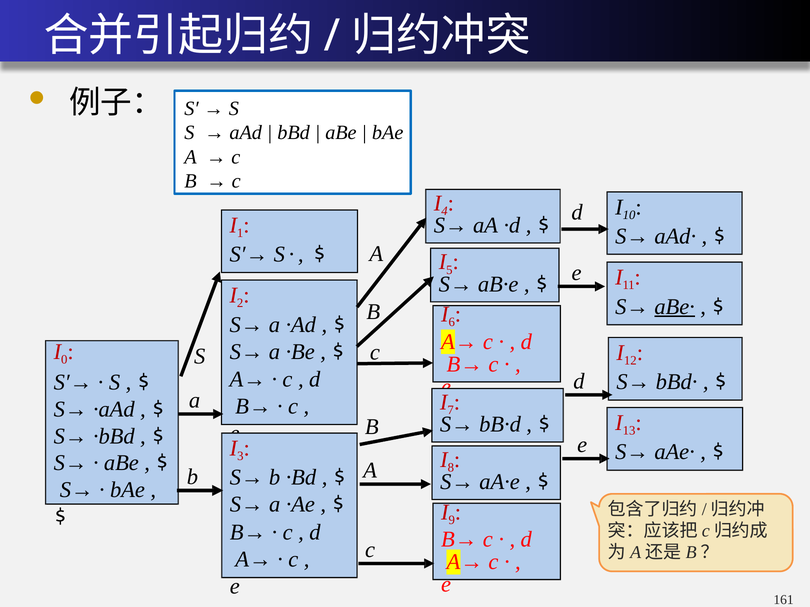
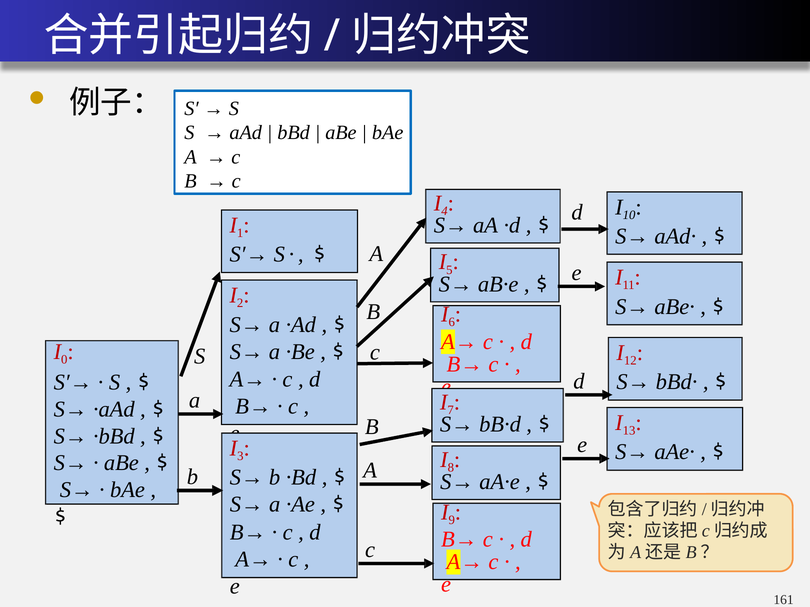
aBe· underline: present -> none
